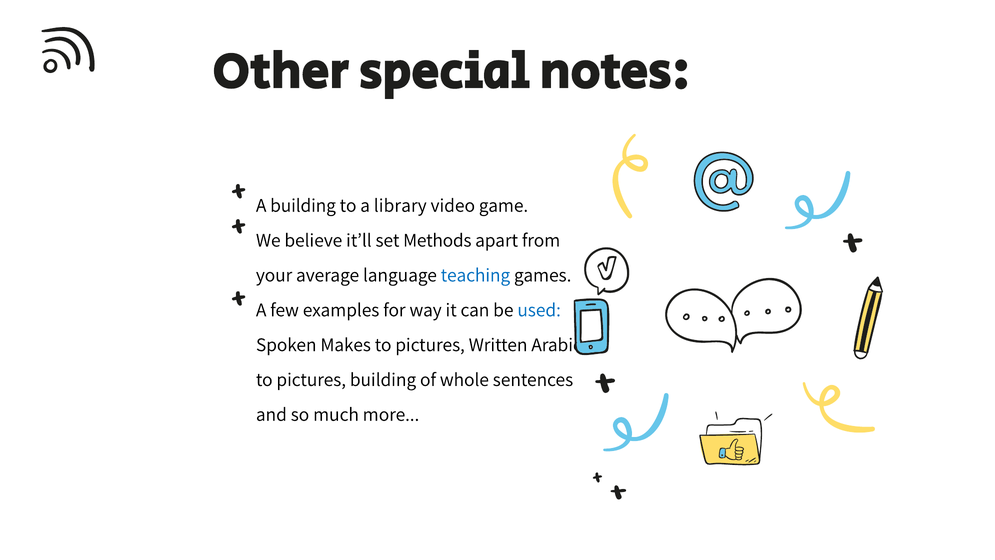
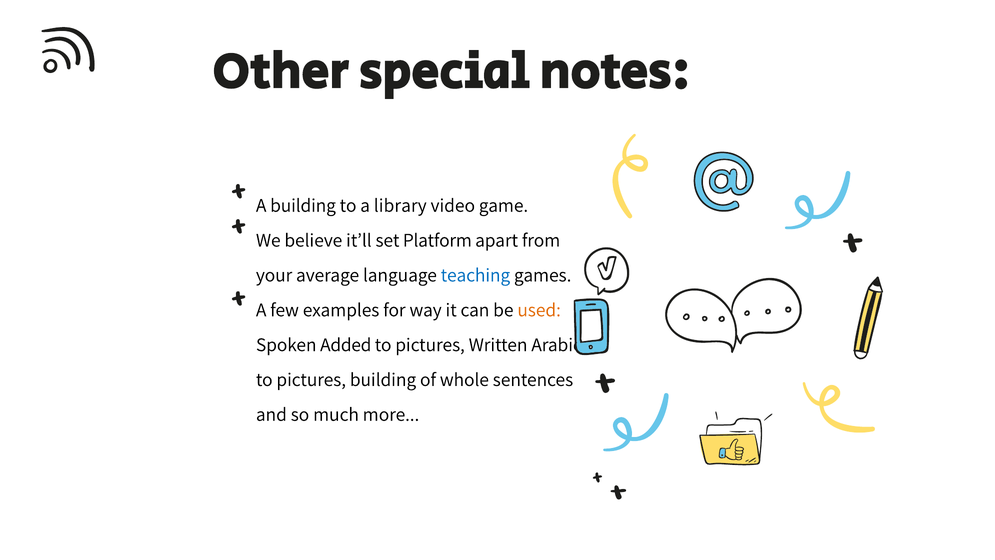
Methods: Methods -> Platform
used colour: blue -> orange
Makes: Makes -> Added
